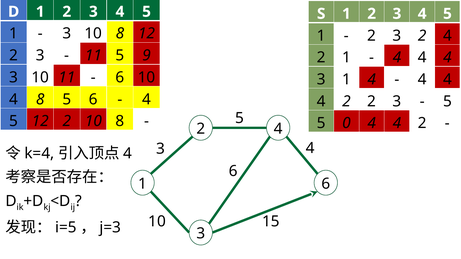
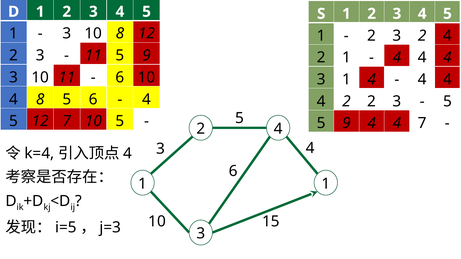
5 12 2: 2 -> 7
8 at (120, 121): 8 -> 5
0 at (346, 123): 0 -> 9
2 at (422, 123): 2 -> 7
1 6: 6 -> 1
